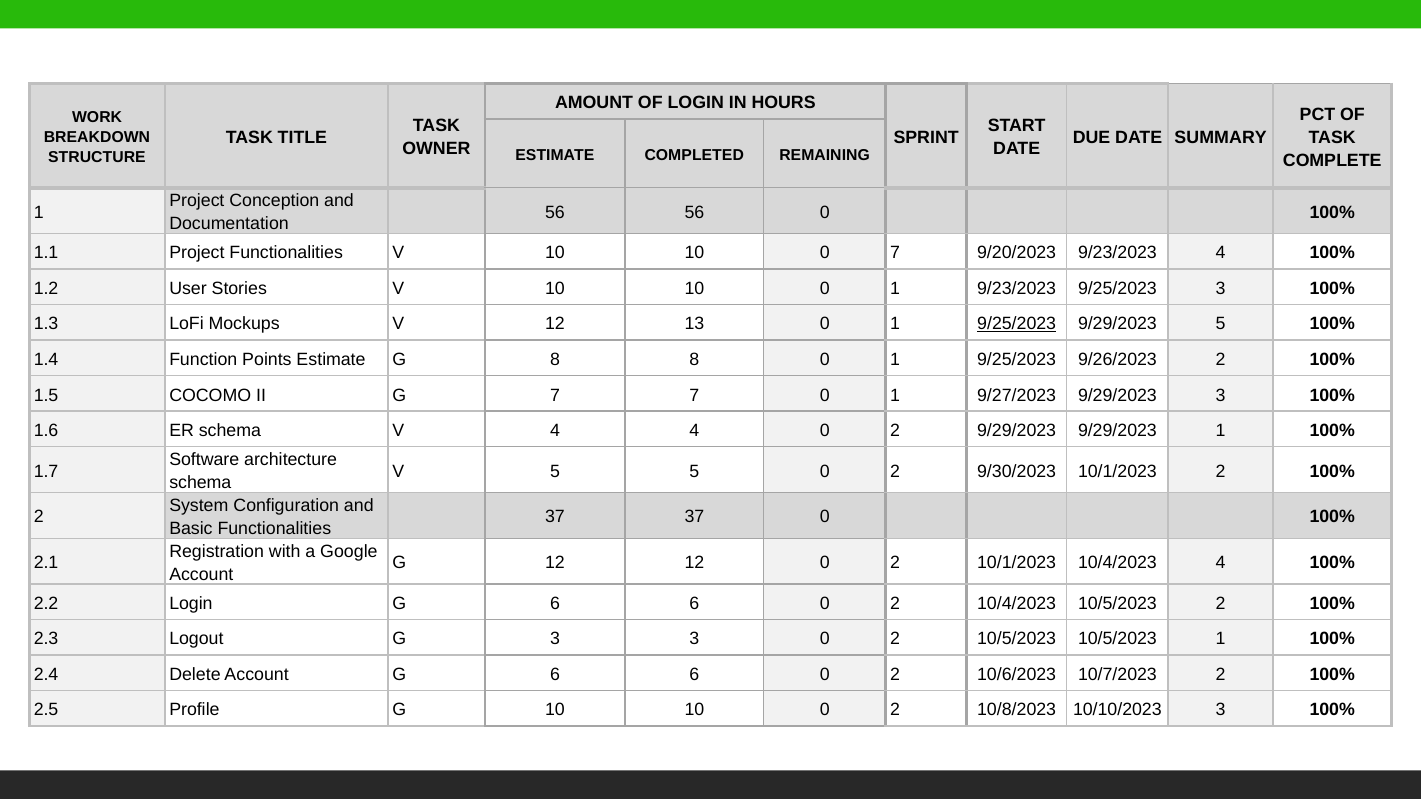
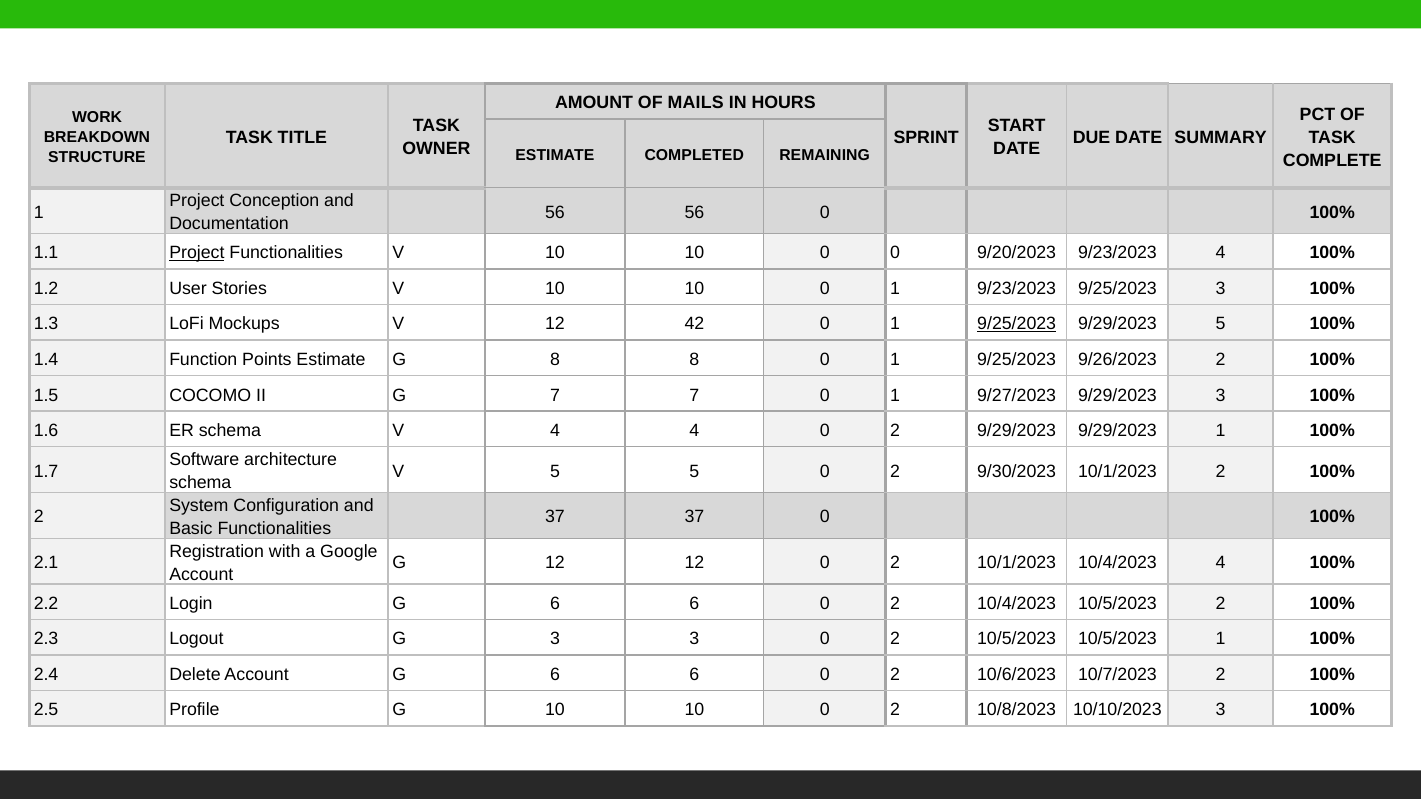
OF LOGIN: LOGIN -> MAILS
Project at (197, 253) underline: none -> present
0 7: 7 -> 0
13: 13 -> 42
